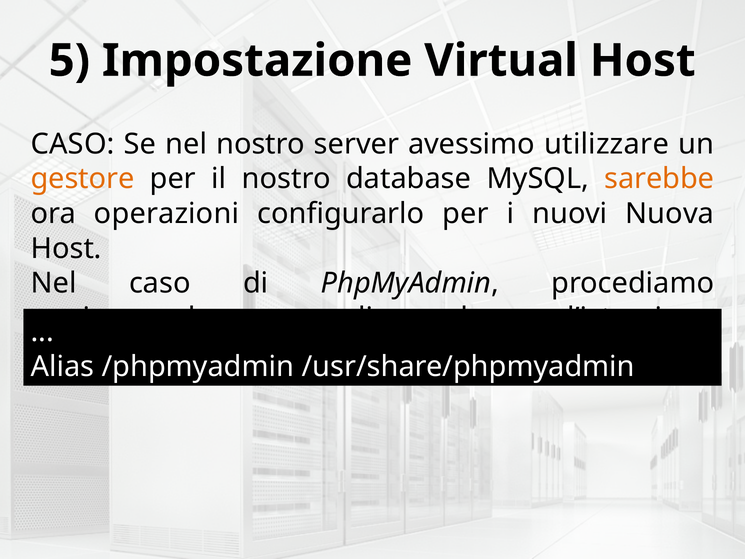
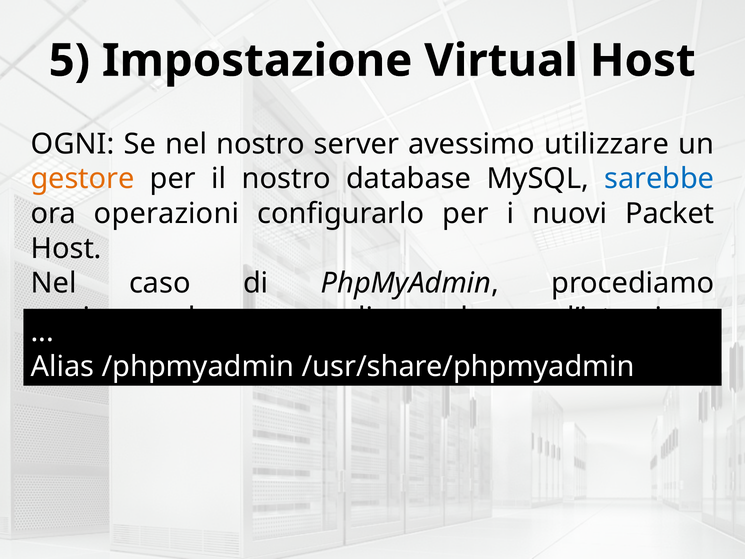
CASO at (73, 144): CASO -> OGNI
sarebbe colour: orange -> blue
Nuova: Nuova -> Packet
